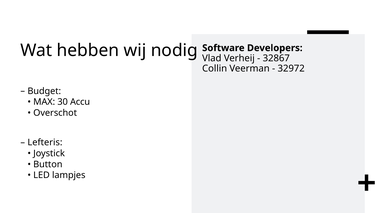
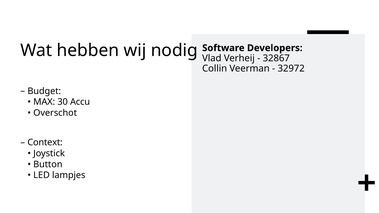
Lefteris: Lefteris -> Context
